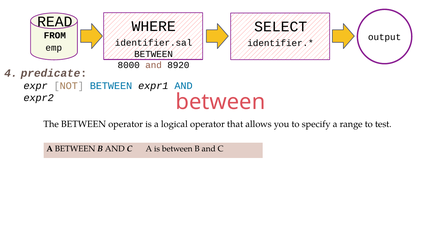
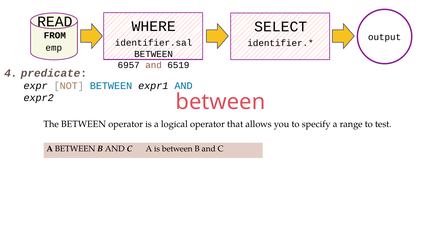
8000: 8000 -> 6957
8920: 8920 -> 6519
